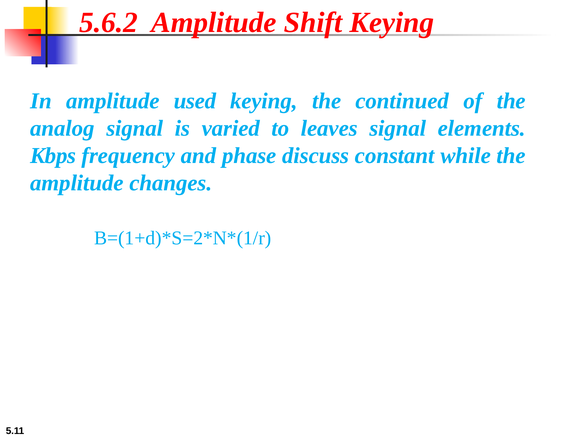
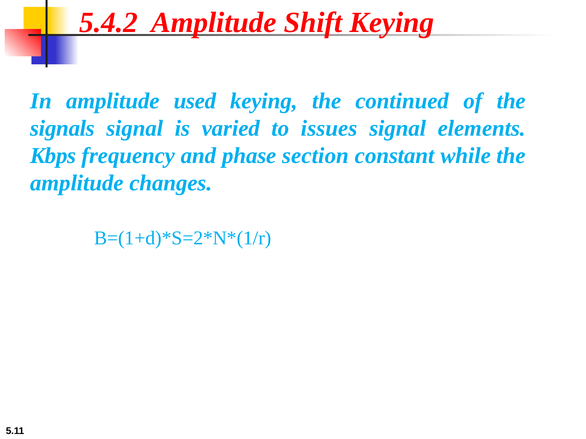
5.6.2: 5.6.2 -> 5.4.2
analog: analog -> signals
leaves: leaves -> issues
discuss: discuss -> section
